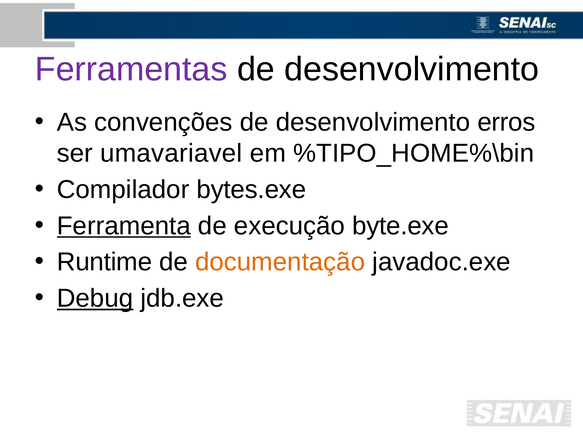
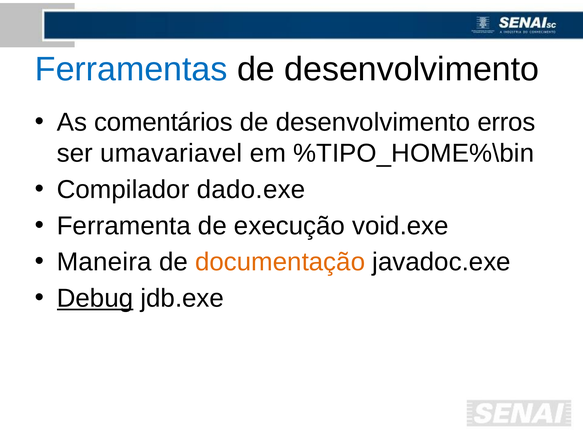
Ferramentas colour: purple -> blue
convenções: convenções -> comentários
bytes.exe: bytes.exe -> dado.exe
Ferramenta underline: present -> none
byte.exe: byte.exe -> void.exe
Runtime: Runtime -> Maneira
